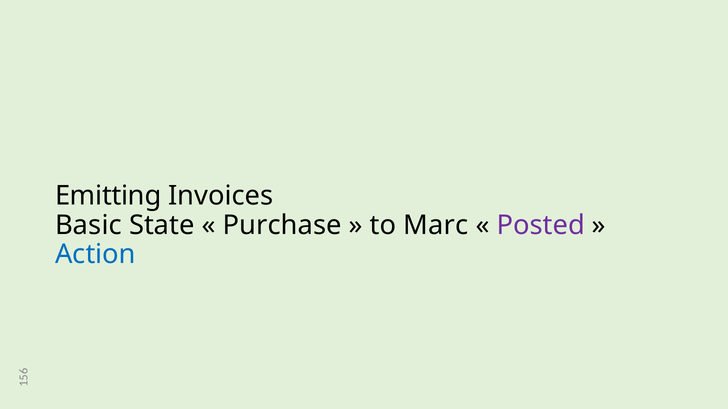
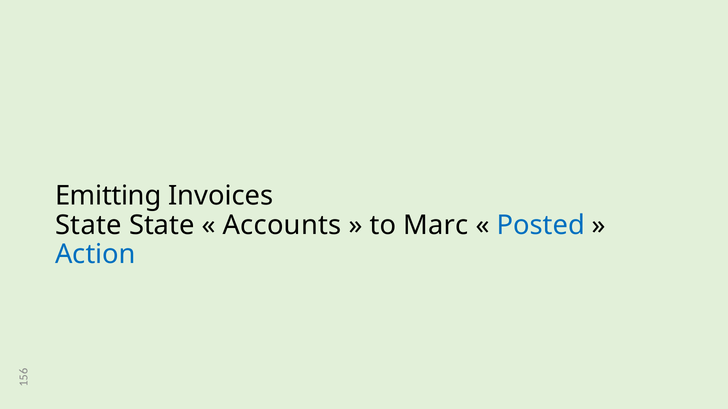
Basic at (88, 225): Basic -> State
Purchase: Purchase -> Accounts
Posted colour: purple -> blue
